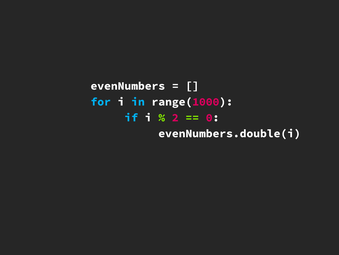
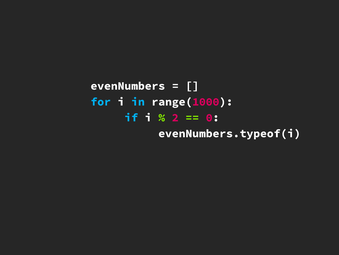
evenNumbers.double(i: evenNumbers.double(i -> evenNumbers.typeof(i
